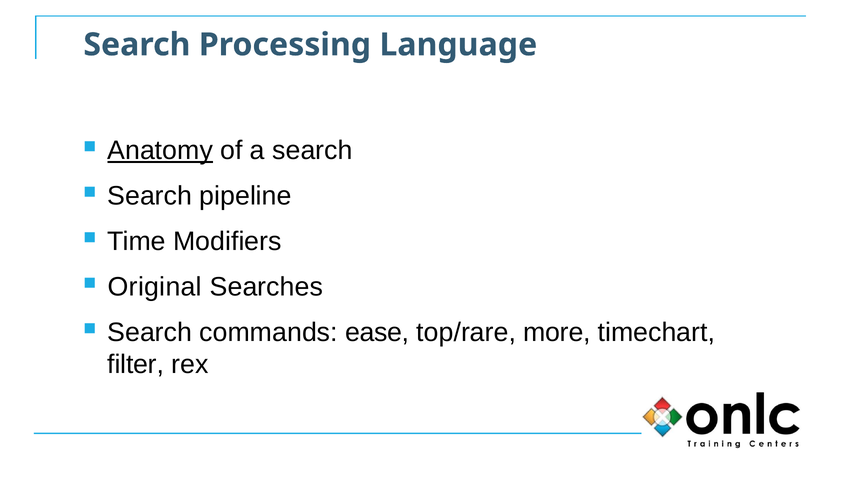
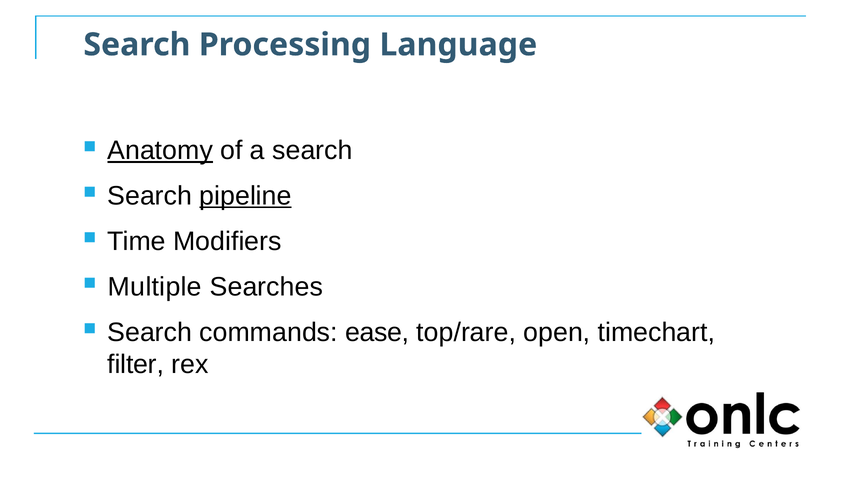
pipeline underline: none -> present
Original: Original -> Multiple
more: more -> open
